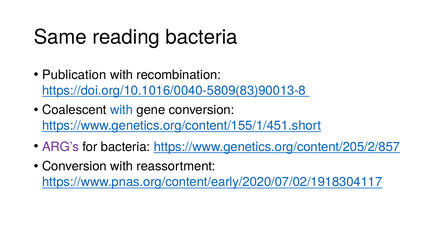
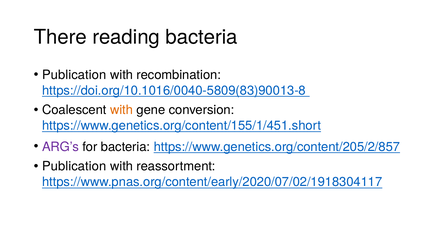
Same: Same -> There
with at (122, 110) colour: blue -> orange
Conversion at (74, 166): Conversion -> Publication
